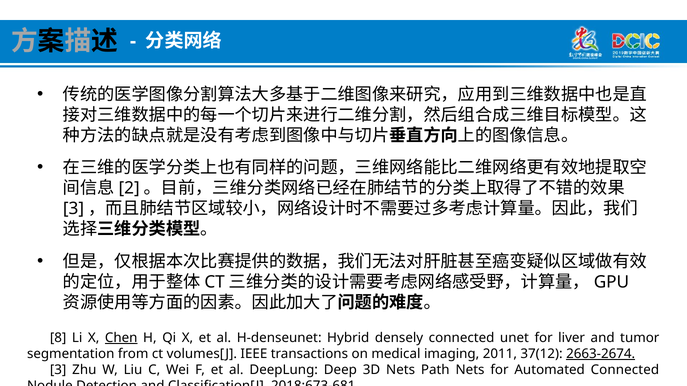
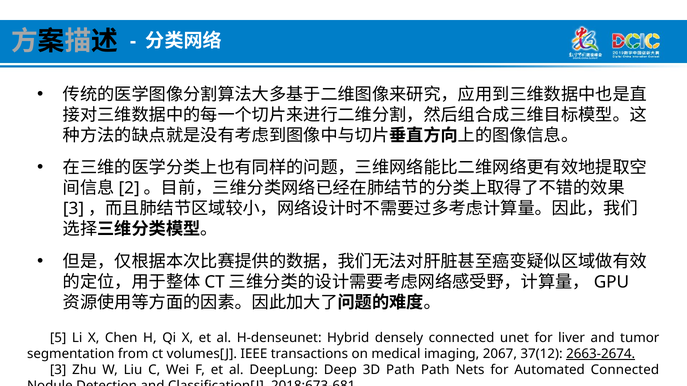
8: 8 -> 5
Chen underline: present -> none
2011: 2011 -> 2067
3D Nets: Nets -> Path
